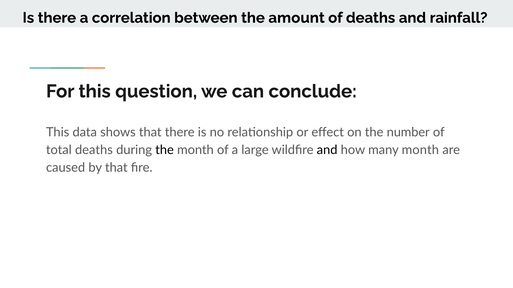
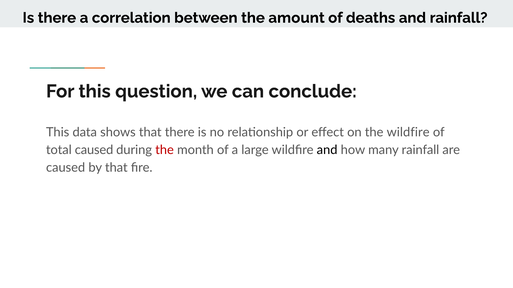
the number: number -> wildfire
total deaths: deaths -> caused
the at (165, 150) colour: black -> red
many month: month -> rainfall
